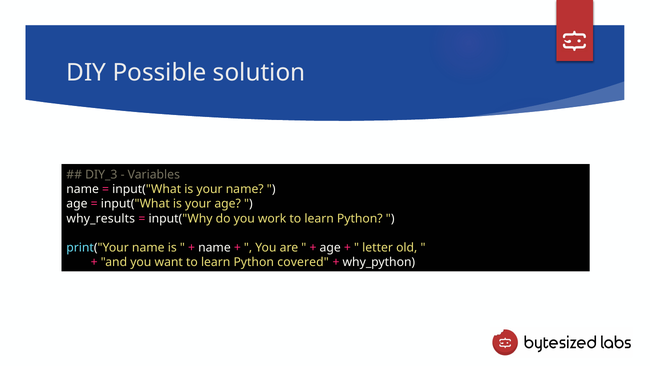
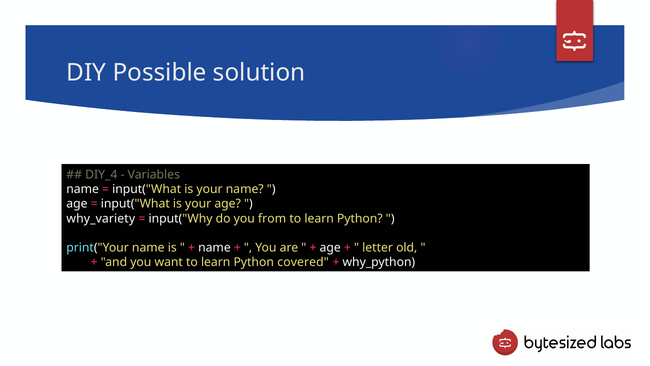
DIY_3: DIY_3 -> DIY_4
why_results: why_results -> why_variety
work: work -> from
